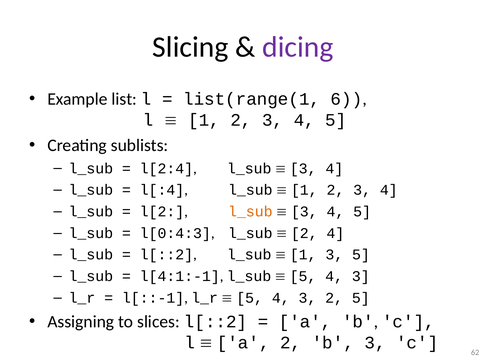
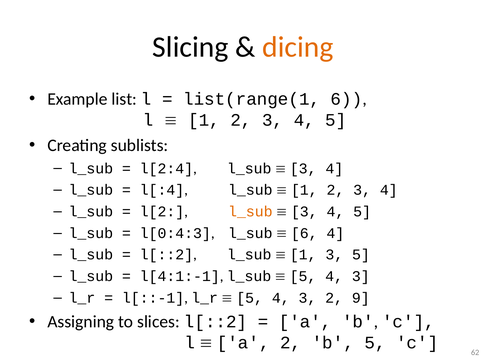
dicing colour: purple -> orange
2 at (304, 233): 2 -> 6
2 5: 5 -> 9
b 3: 3 -> 5
